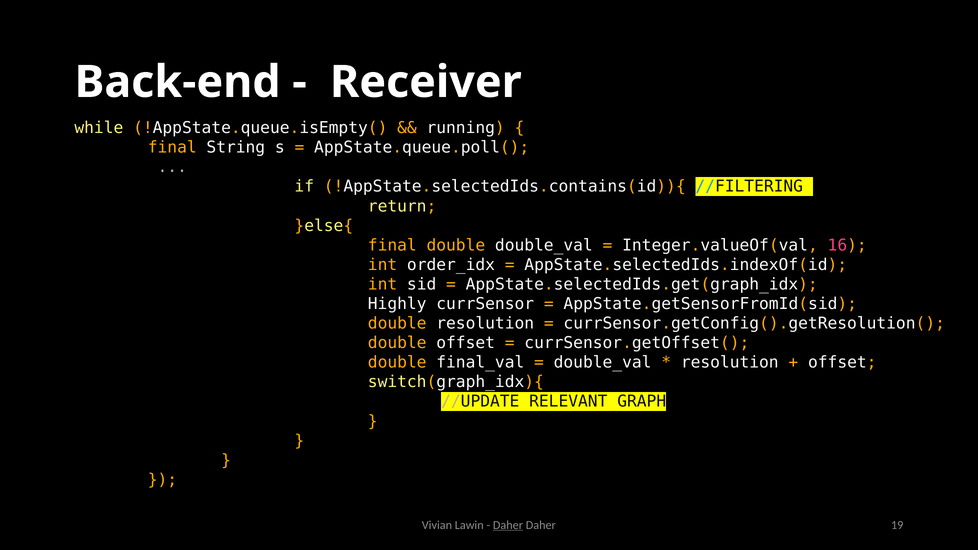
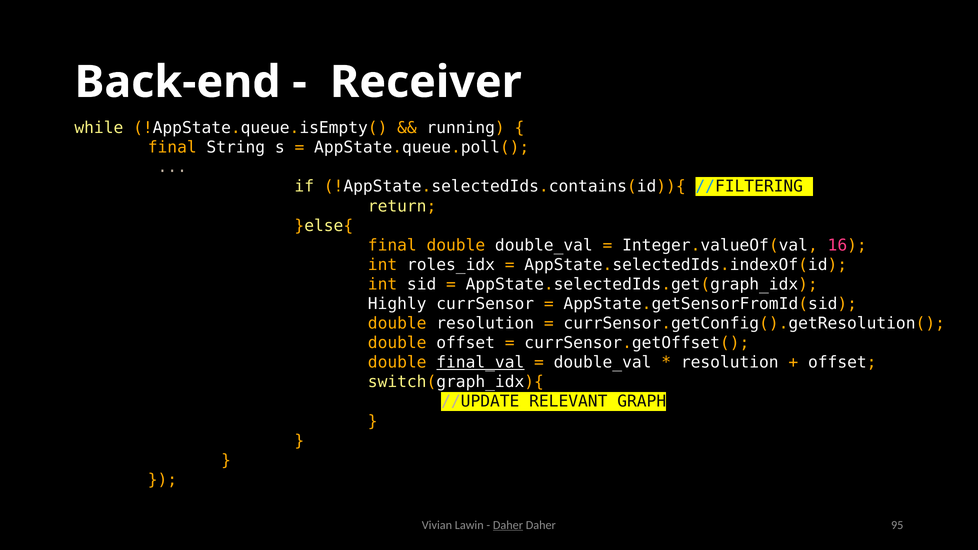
order_idx: order_idx -> roles_idx
final_val underline: none -> present
19: 19 -> 95
